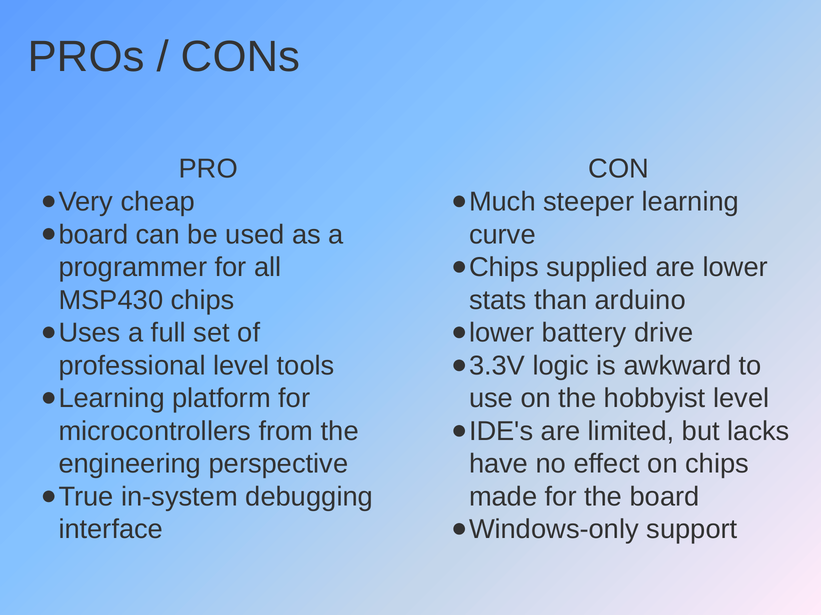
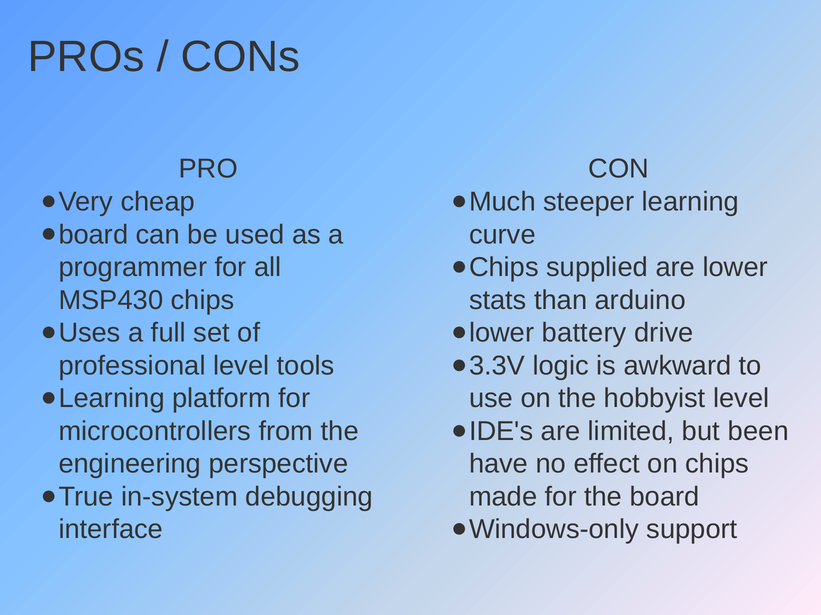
lacks: lacks -> been
